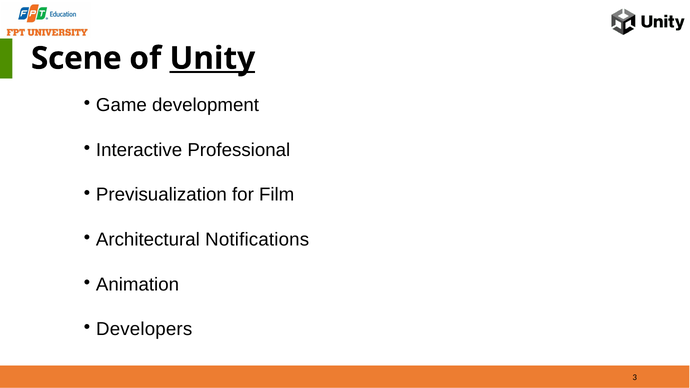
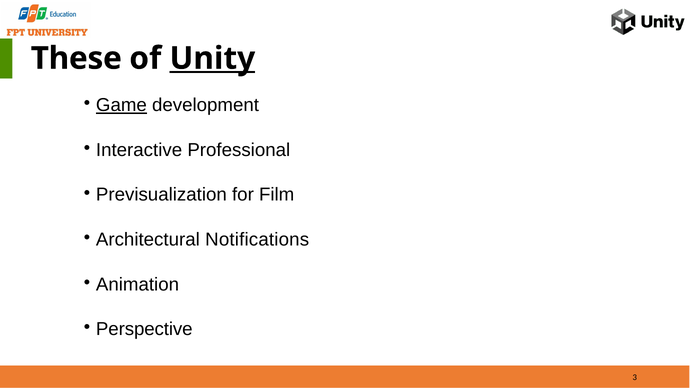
Scene: Scene -> These
Game underline: none -> present
Developers: Developers -> Perspective
